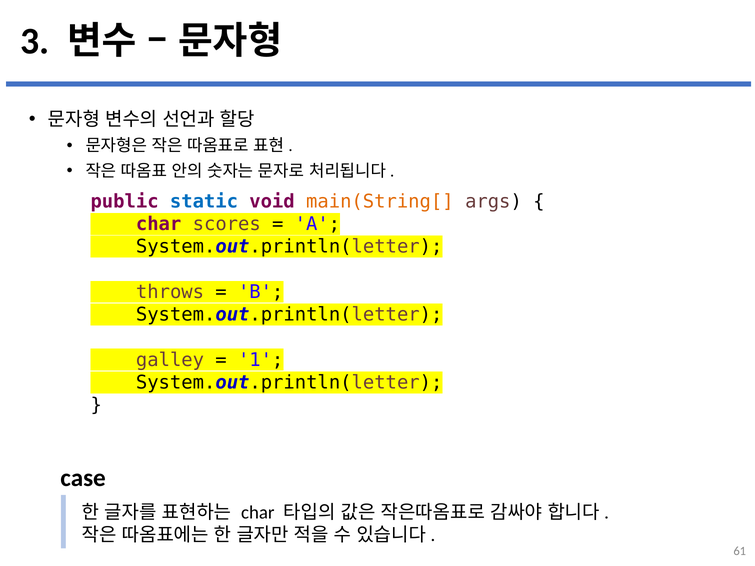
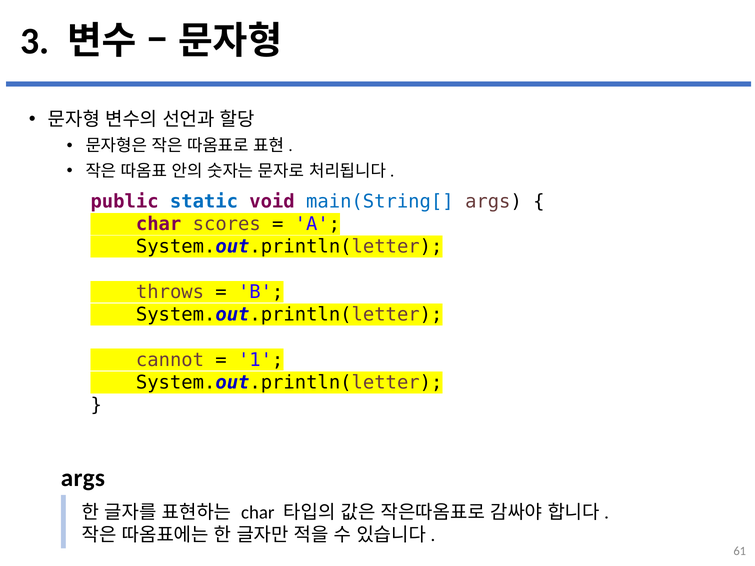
main(String[ colour: orange -> blue
galley: galley -> cannot
case at (83, 478): case -> args
